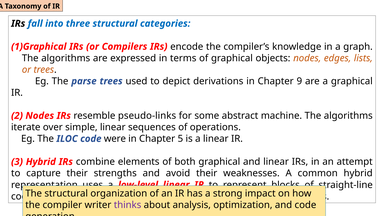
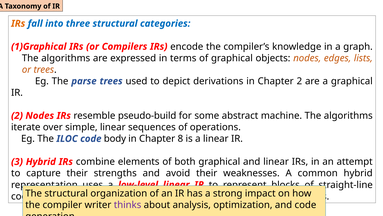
IRs at (18, 23) colour: black -> orange
Chapter 9: 9 -> 2
pseudo-links: pseudo-links -> pseudo-build
were: were -> body
5: 5 -> 8
